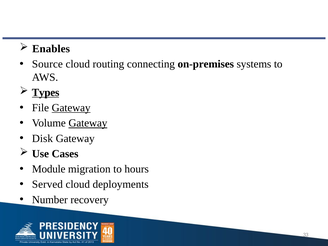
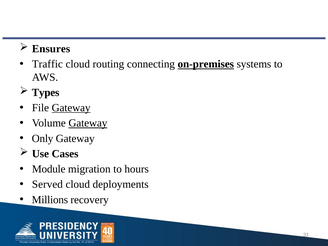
Enables: Enables -> Ensures
Source: Source -> Traffic
on-premises underline: none -> present
Types underline: present -> none
Disk: Disk -> Only
Number: Number -> Millions
